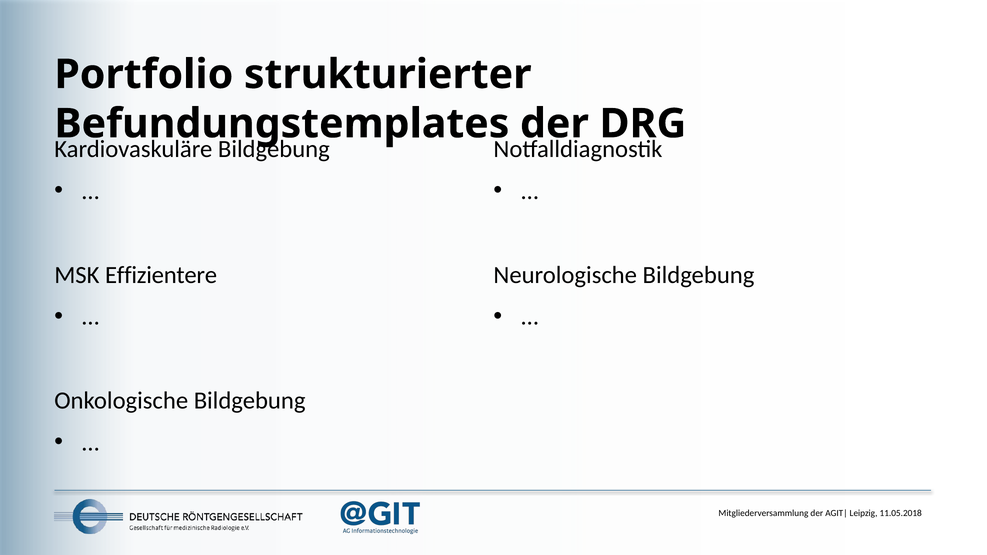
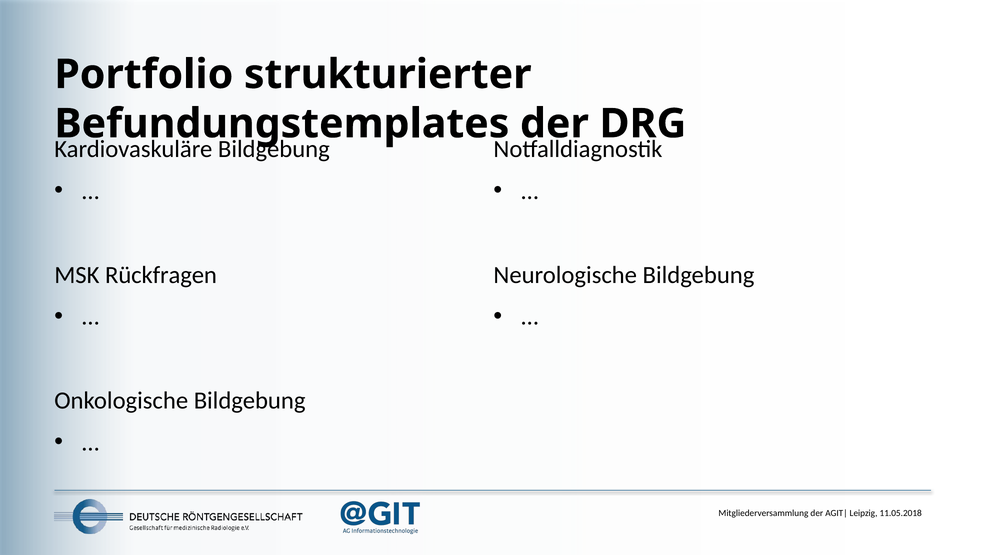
Effizientere: Effizientere -> Rückfragen
